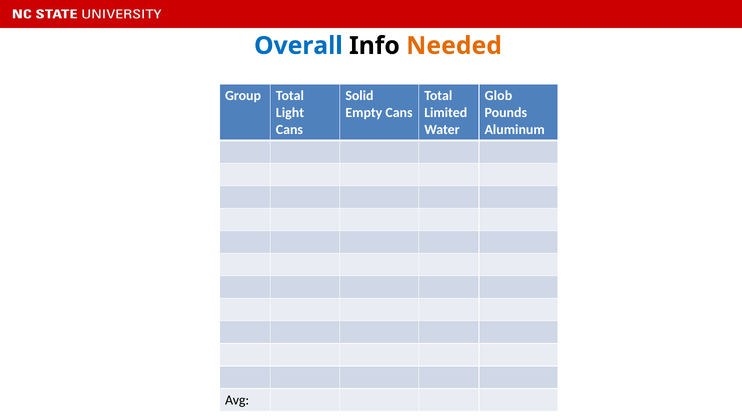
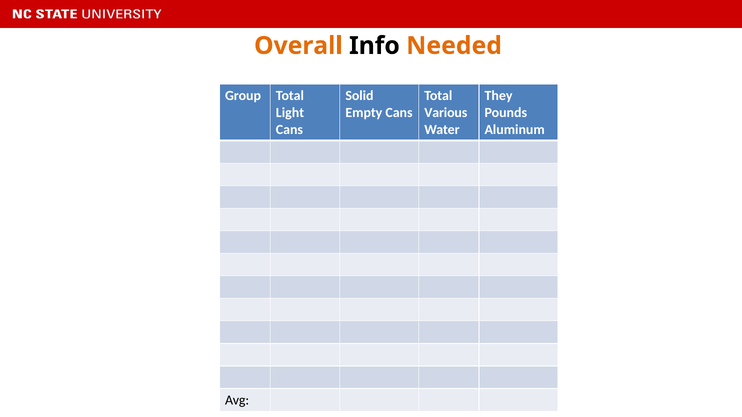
Overall colour: blue -> orange
Glob: Glob -> They
Limited: Limited -> Various
